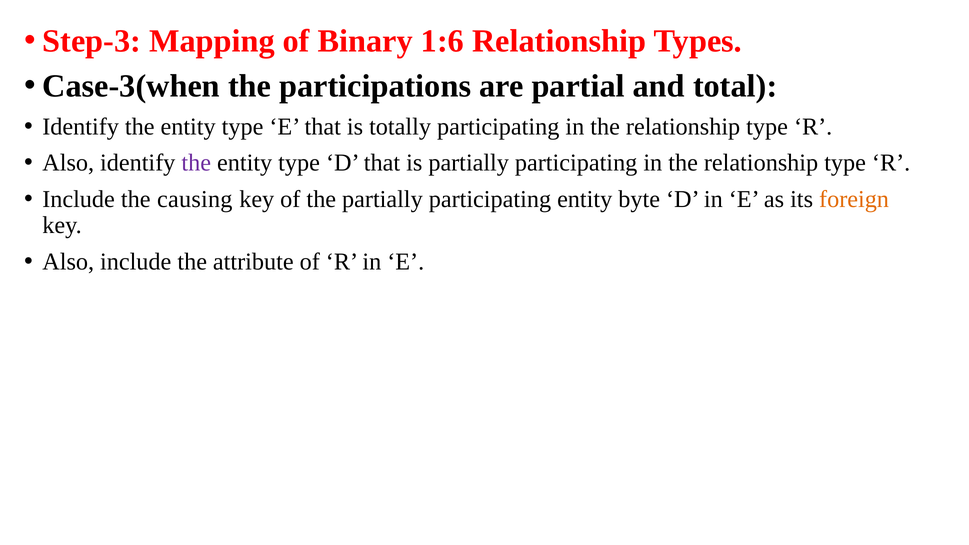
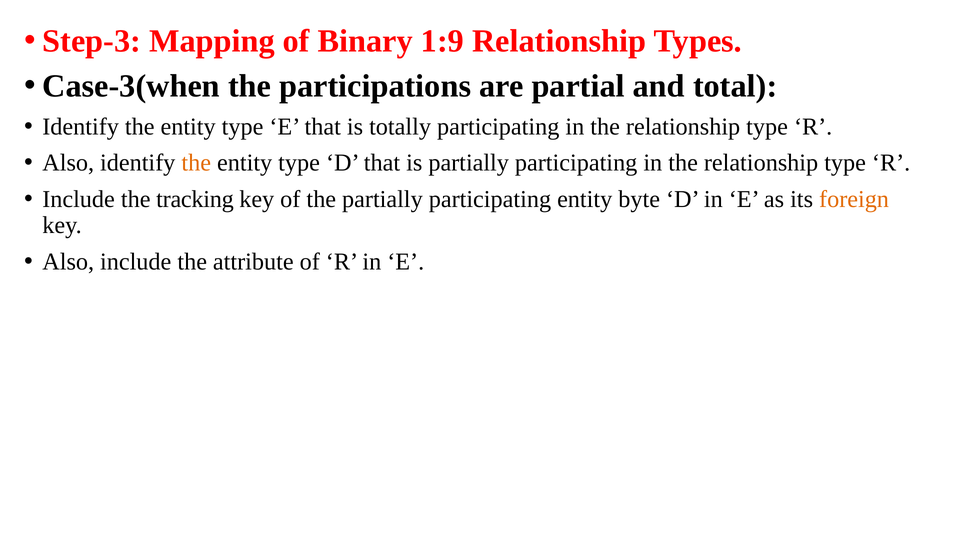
1:6: 1:6 -> 1:9
the at (196, 163) colour: purple -> orange
causing: causing -> tracking
